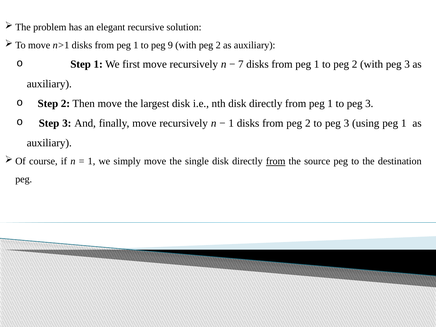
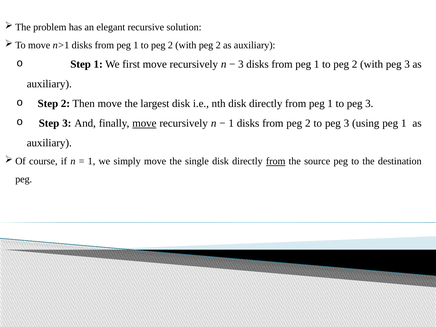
9 at (170, 45): 9 -> 2
7 at (241, 64): 7 -> 3
move at (144, 123) underline: none -> present
